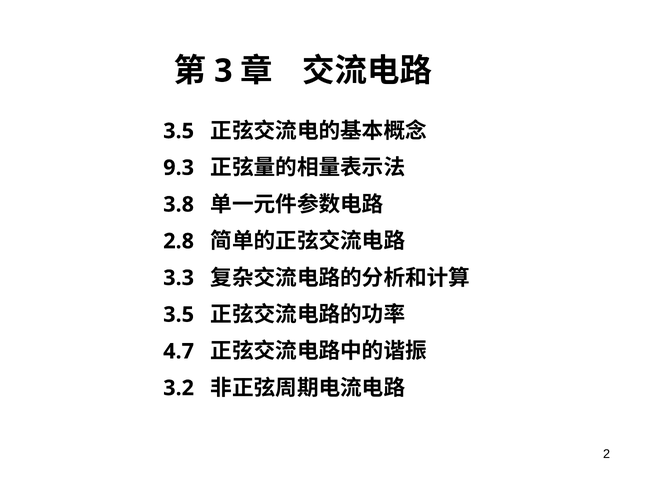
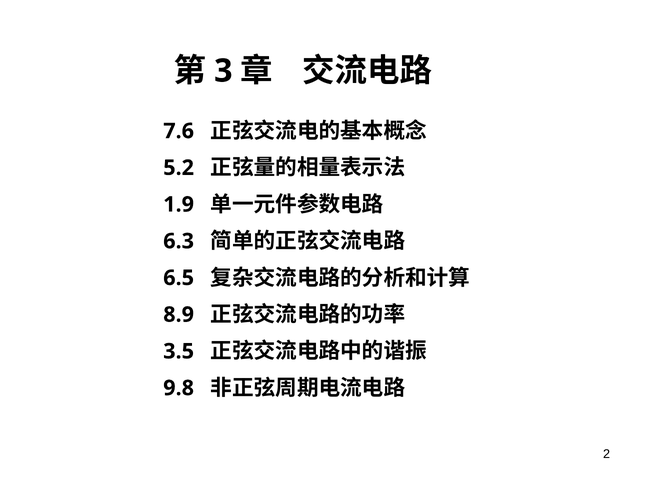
3.5 at (179, 131): 3.5 -> 7.6
9.3: 9.3 -> 5.2
3.8: 3.8 -> 1.9
2.8: 2.8 -> 6.3
3.3: 3.3 -> 6.5
3.5 at (179, 315): 3.5 -> 8.9
4.7: 4.7 -> 3.5
3.2: 3.2 -> 9.8
